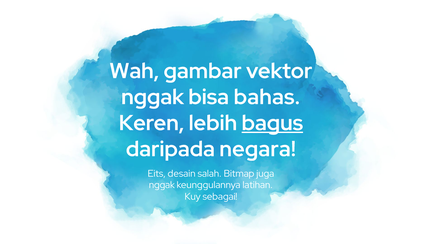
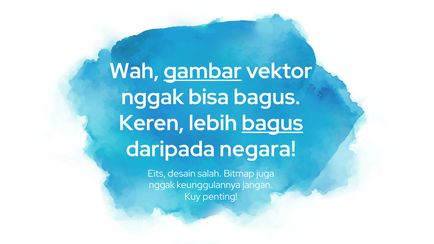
gambar underline: none -> present
bisa bahas: bahas -> bagus
latihan: latihan -> jangan
sebagai: sebagai -> penting
